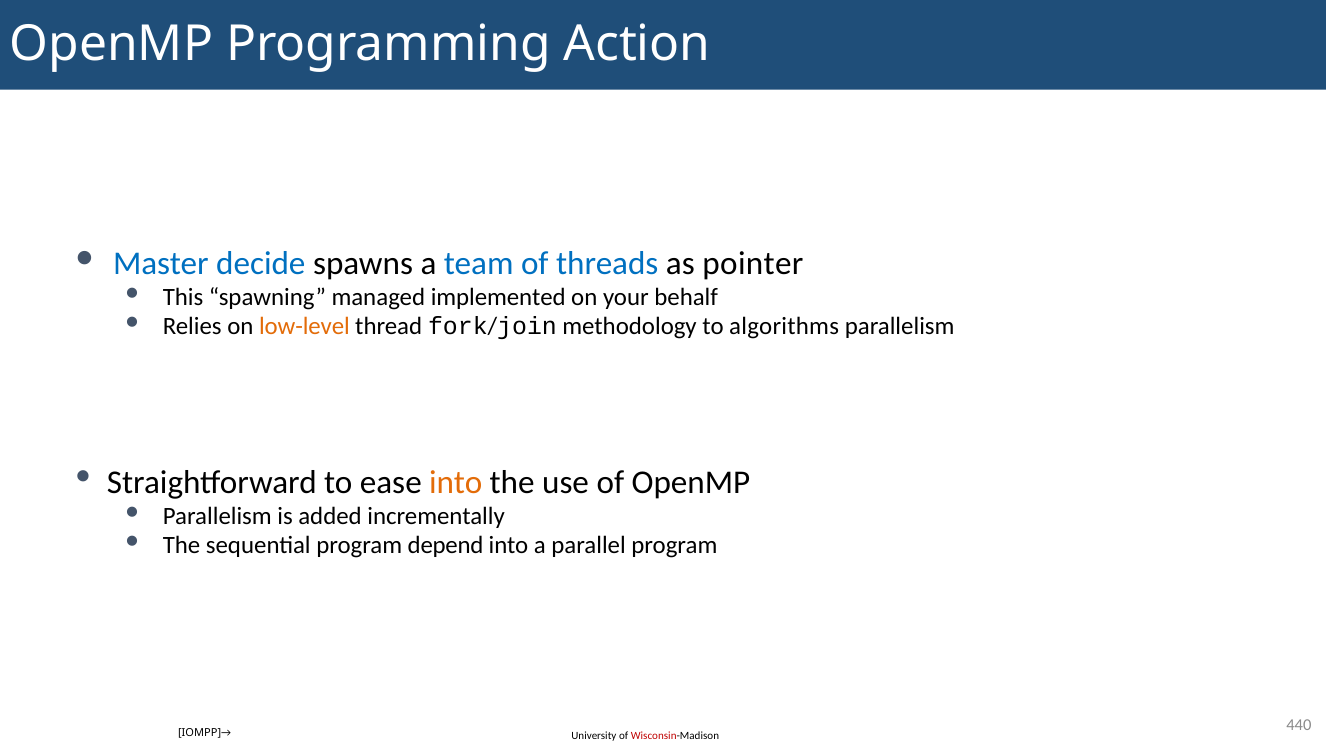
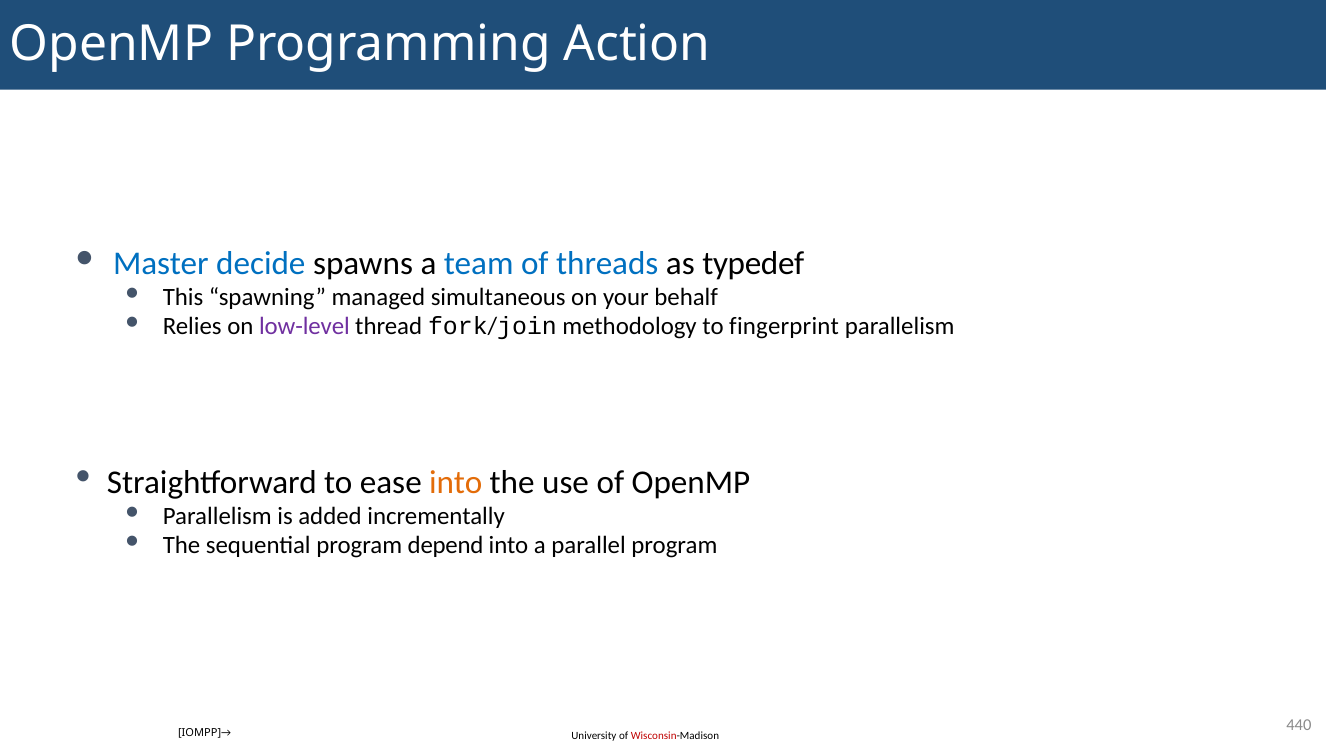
pointer: pointer -> typedef
implemented: implemented -> simultaneous
low-level colour: orange -> purple
algorithms: algorithms -> fingerprint
